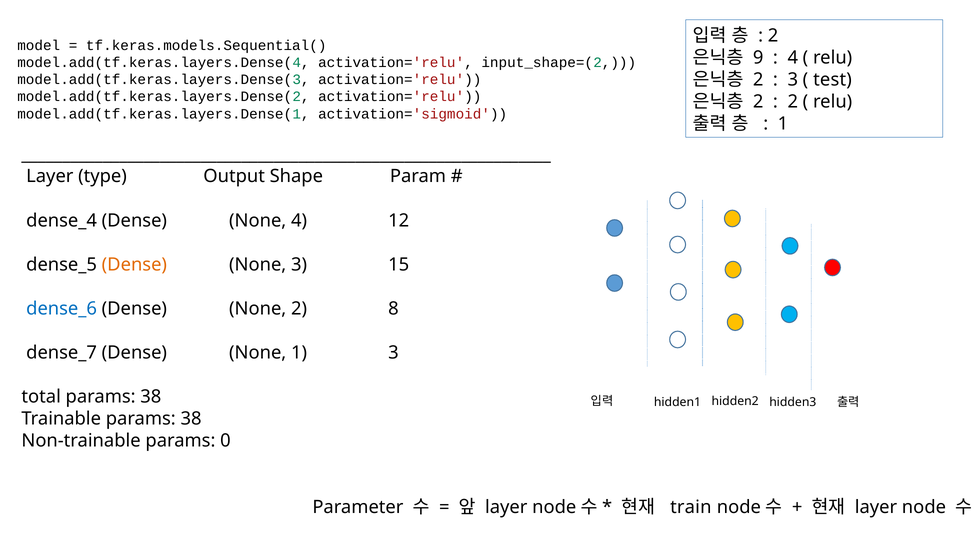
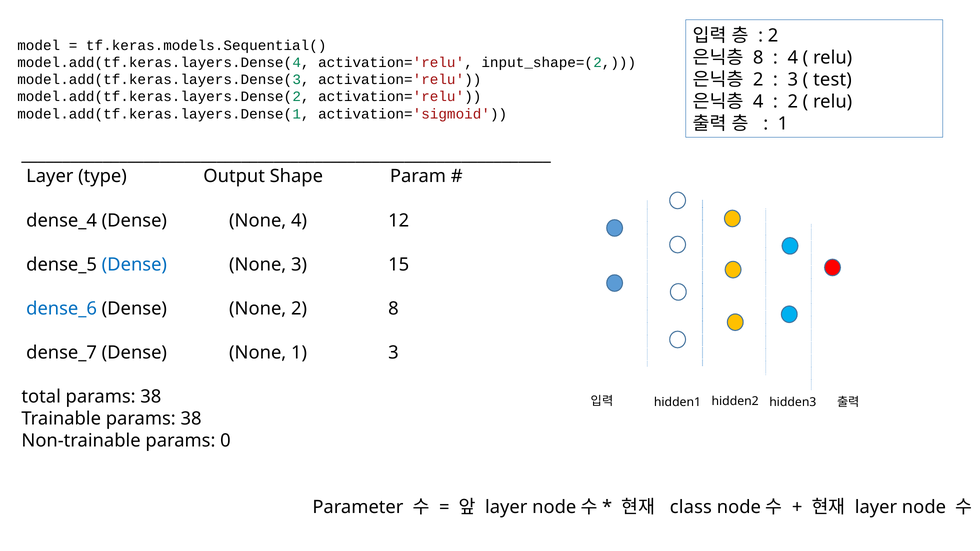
9 at (758, 58): 9 -> 8
2 at (758, 102): 2 -> 4
Dense at (134, 265) colour: orange -> blue
train: train -> class
